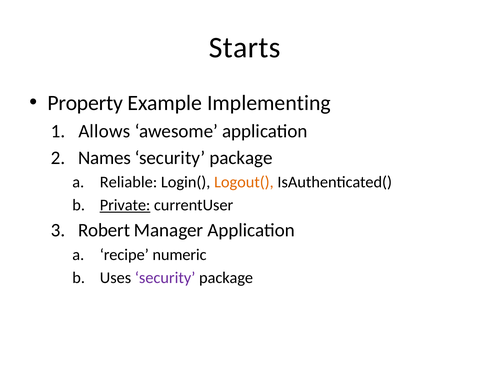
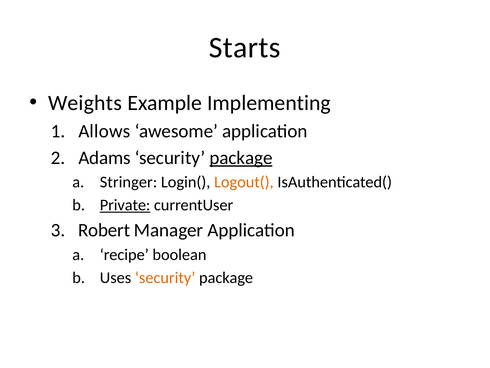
Property: Property -> Weights
Names: Names -> Adams
package at (241, 158) underline: none -> present
Reliable: Reliable -> Stringer
numeric: numeric -> boolean
security at (165, 277) colour: purple -> orange
